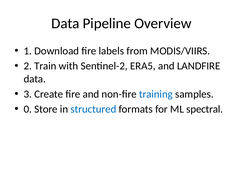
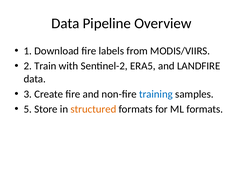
0: 0 -> 5
structured colour: blue -> orange
ML spectral: spectral -> formats
